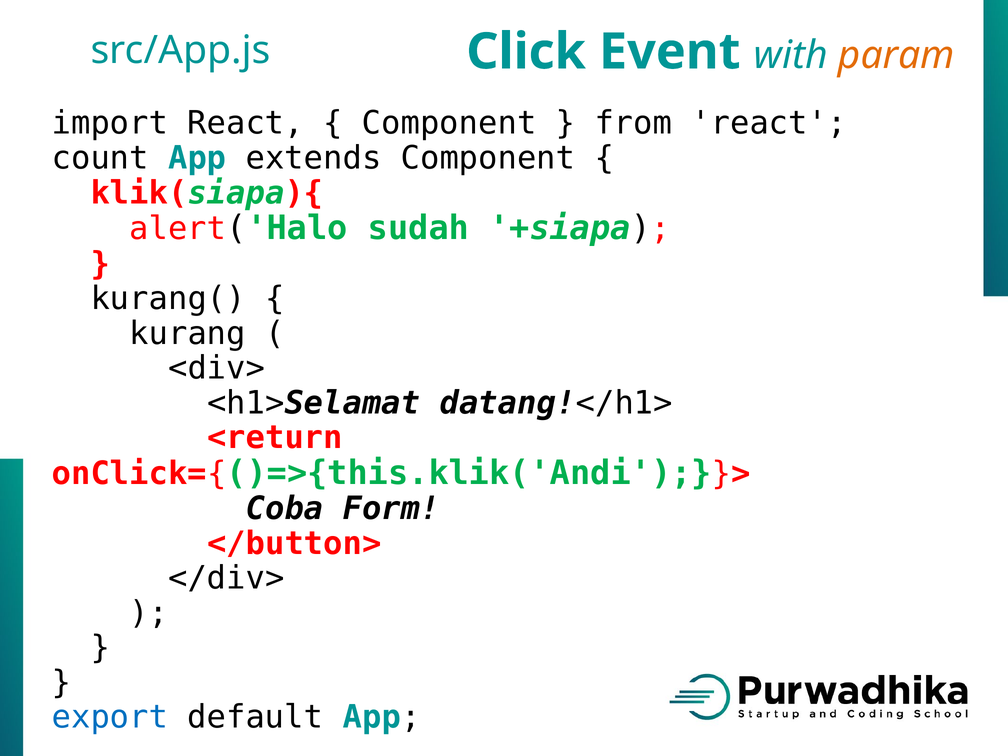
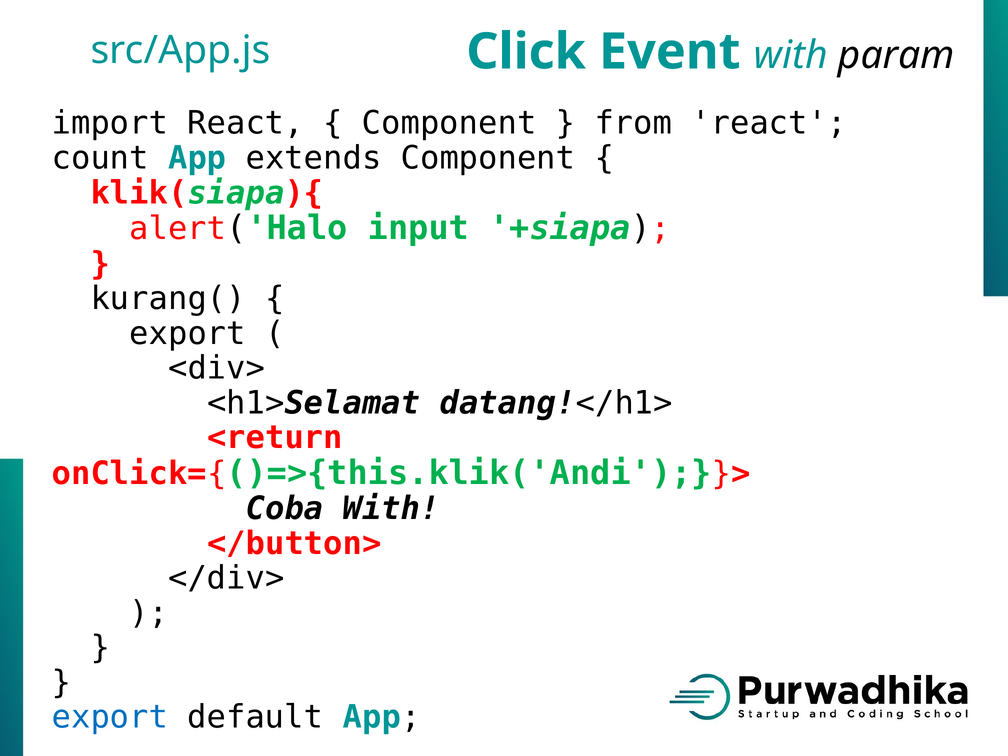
param colour: orange -> black
sudah: sudah -> input
kurang at (188, 333): kurang -> export
Coba Form: Form -> With
